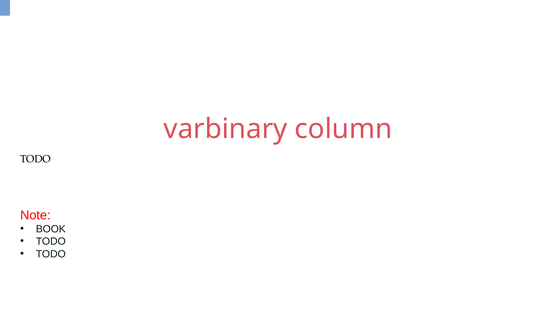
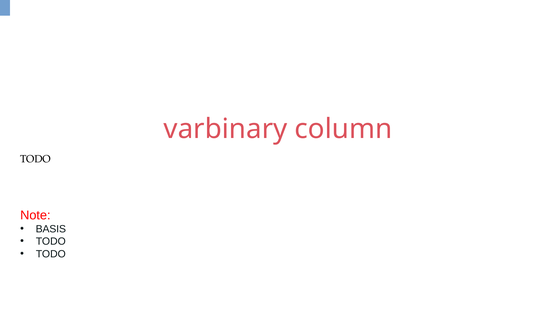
BOOK: BOOK -> BASIS
